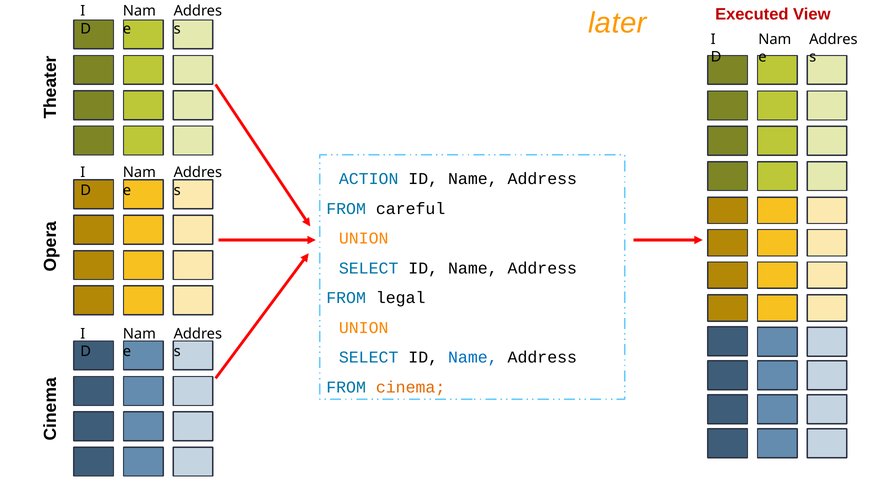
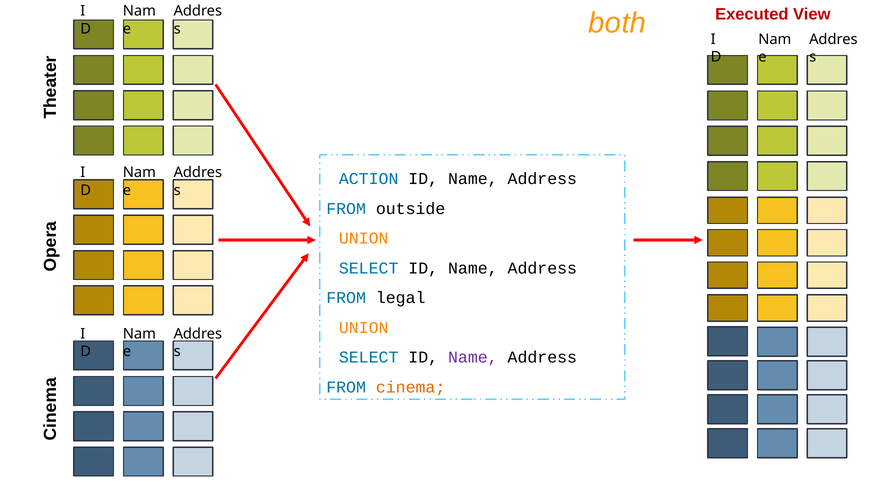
later: later -> both
careful: careful -> outside
Name at (473, 358) colour: blue -> purple
